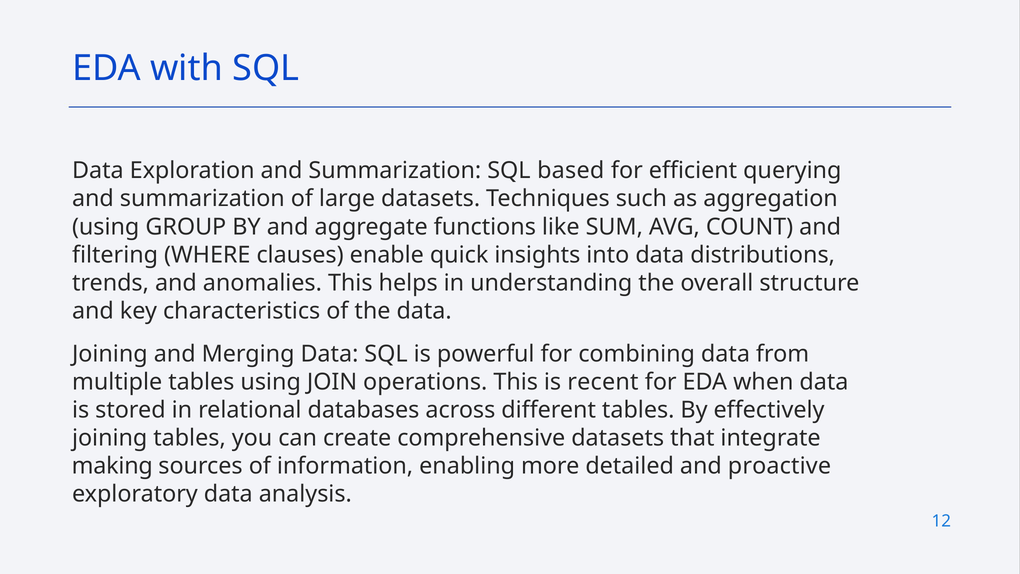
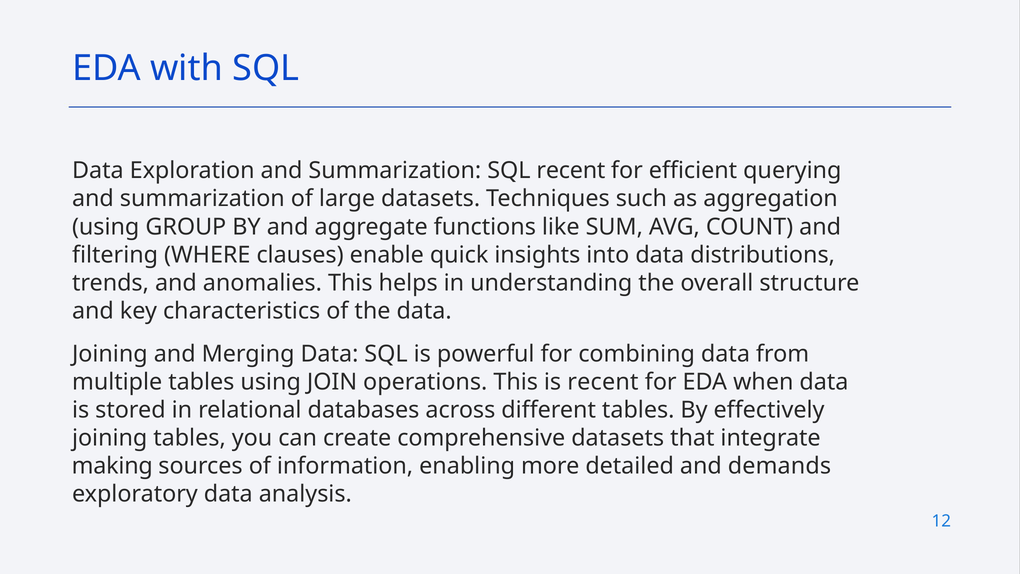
SQL based: based -> recent
proactive: proactive -> demands
